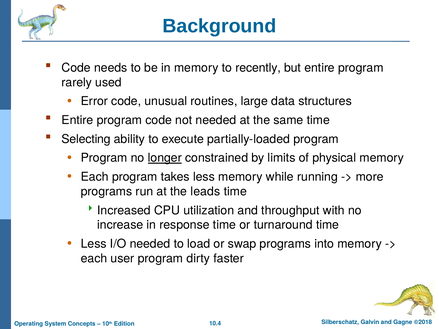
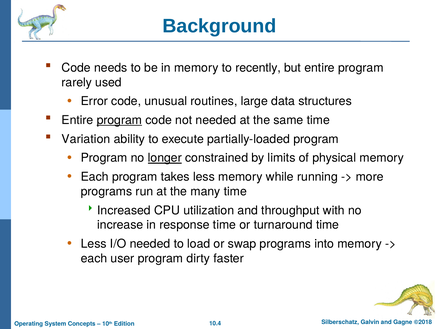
program at (119, 120) underline: none -> present
Selecting: Selecting -> Variation
leads: leads -> many
